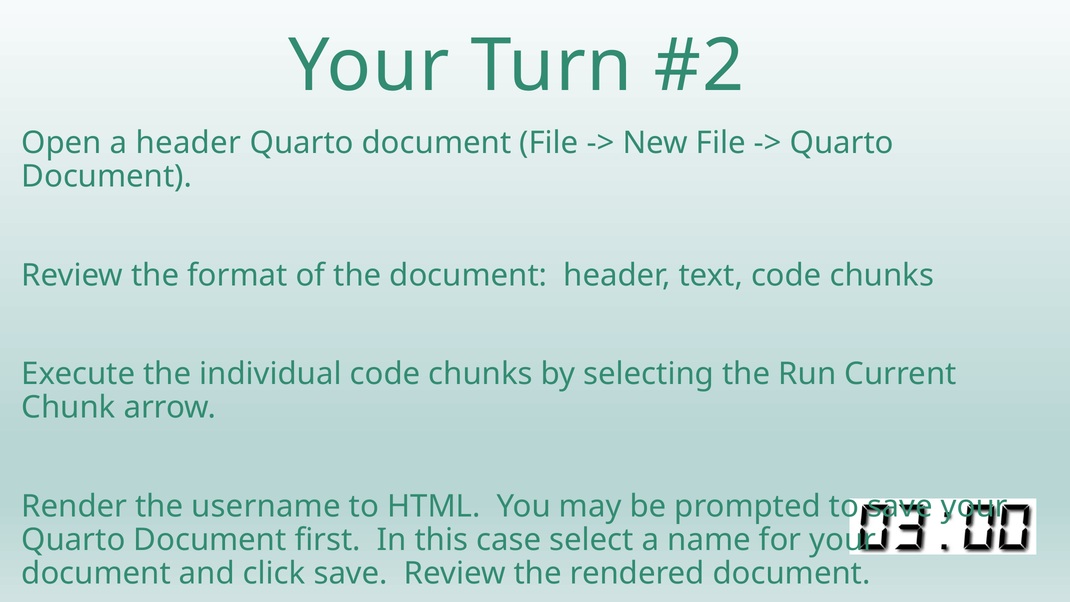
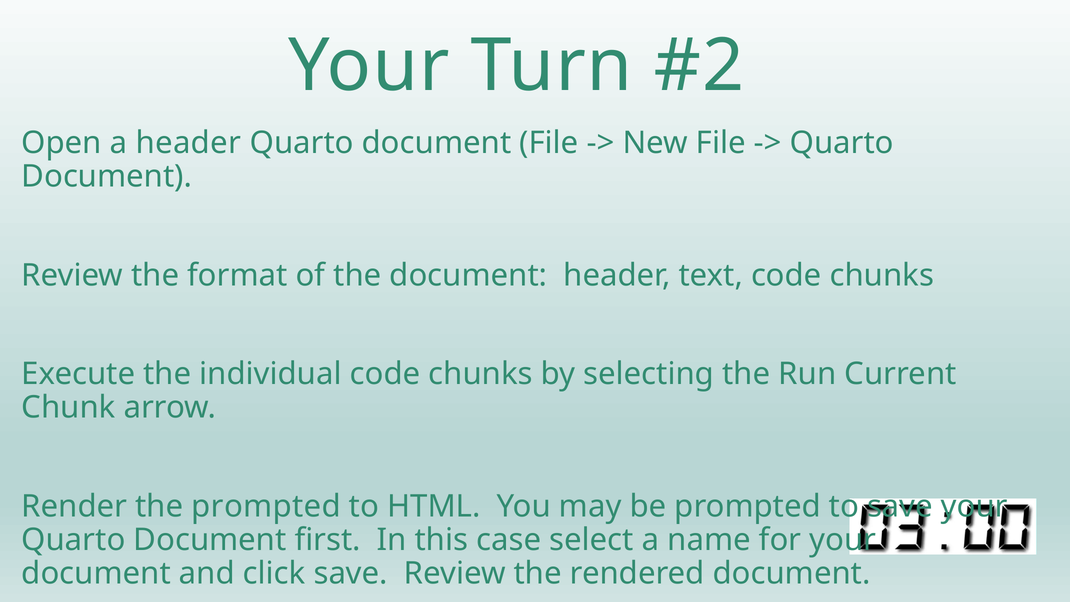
the username: username -> prompted
